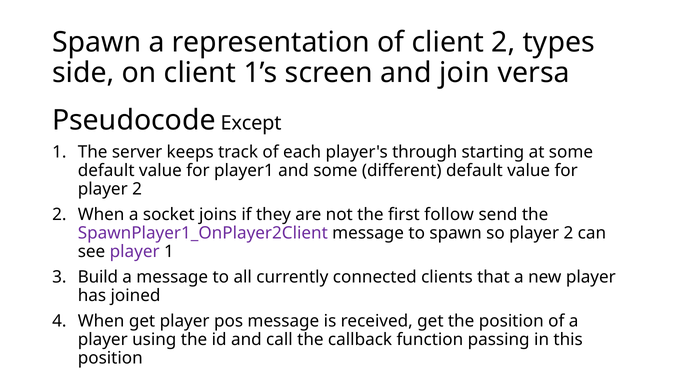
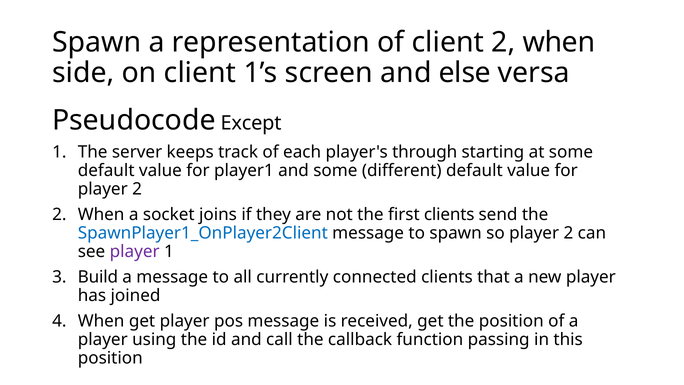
client 2 types: types -> when
join: join -> else
first follow: follow -> clients
SpawnPlayer1_OnPlayer2Client colour: purple -> blue
